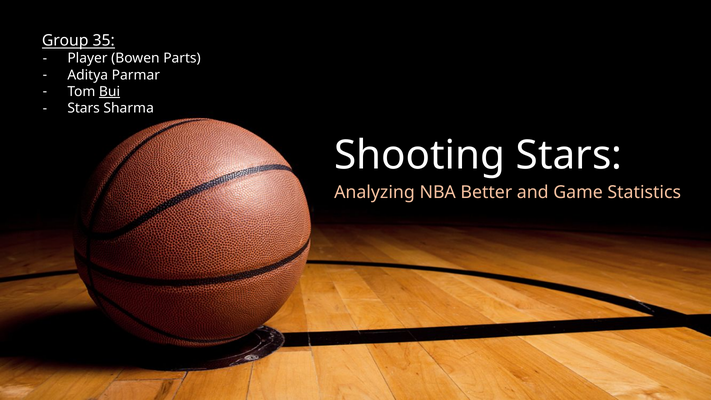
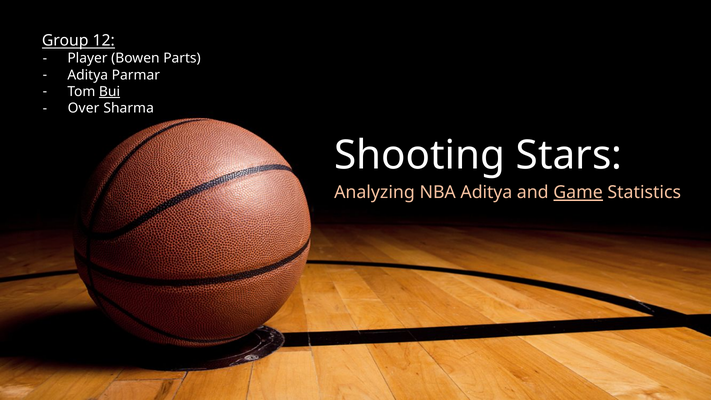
35: 35 -> 12
Stars at (84, 108): Stars -> Over
NBA Better: Better -> Aditya
Game underline: none -> present
